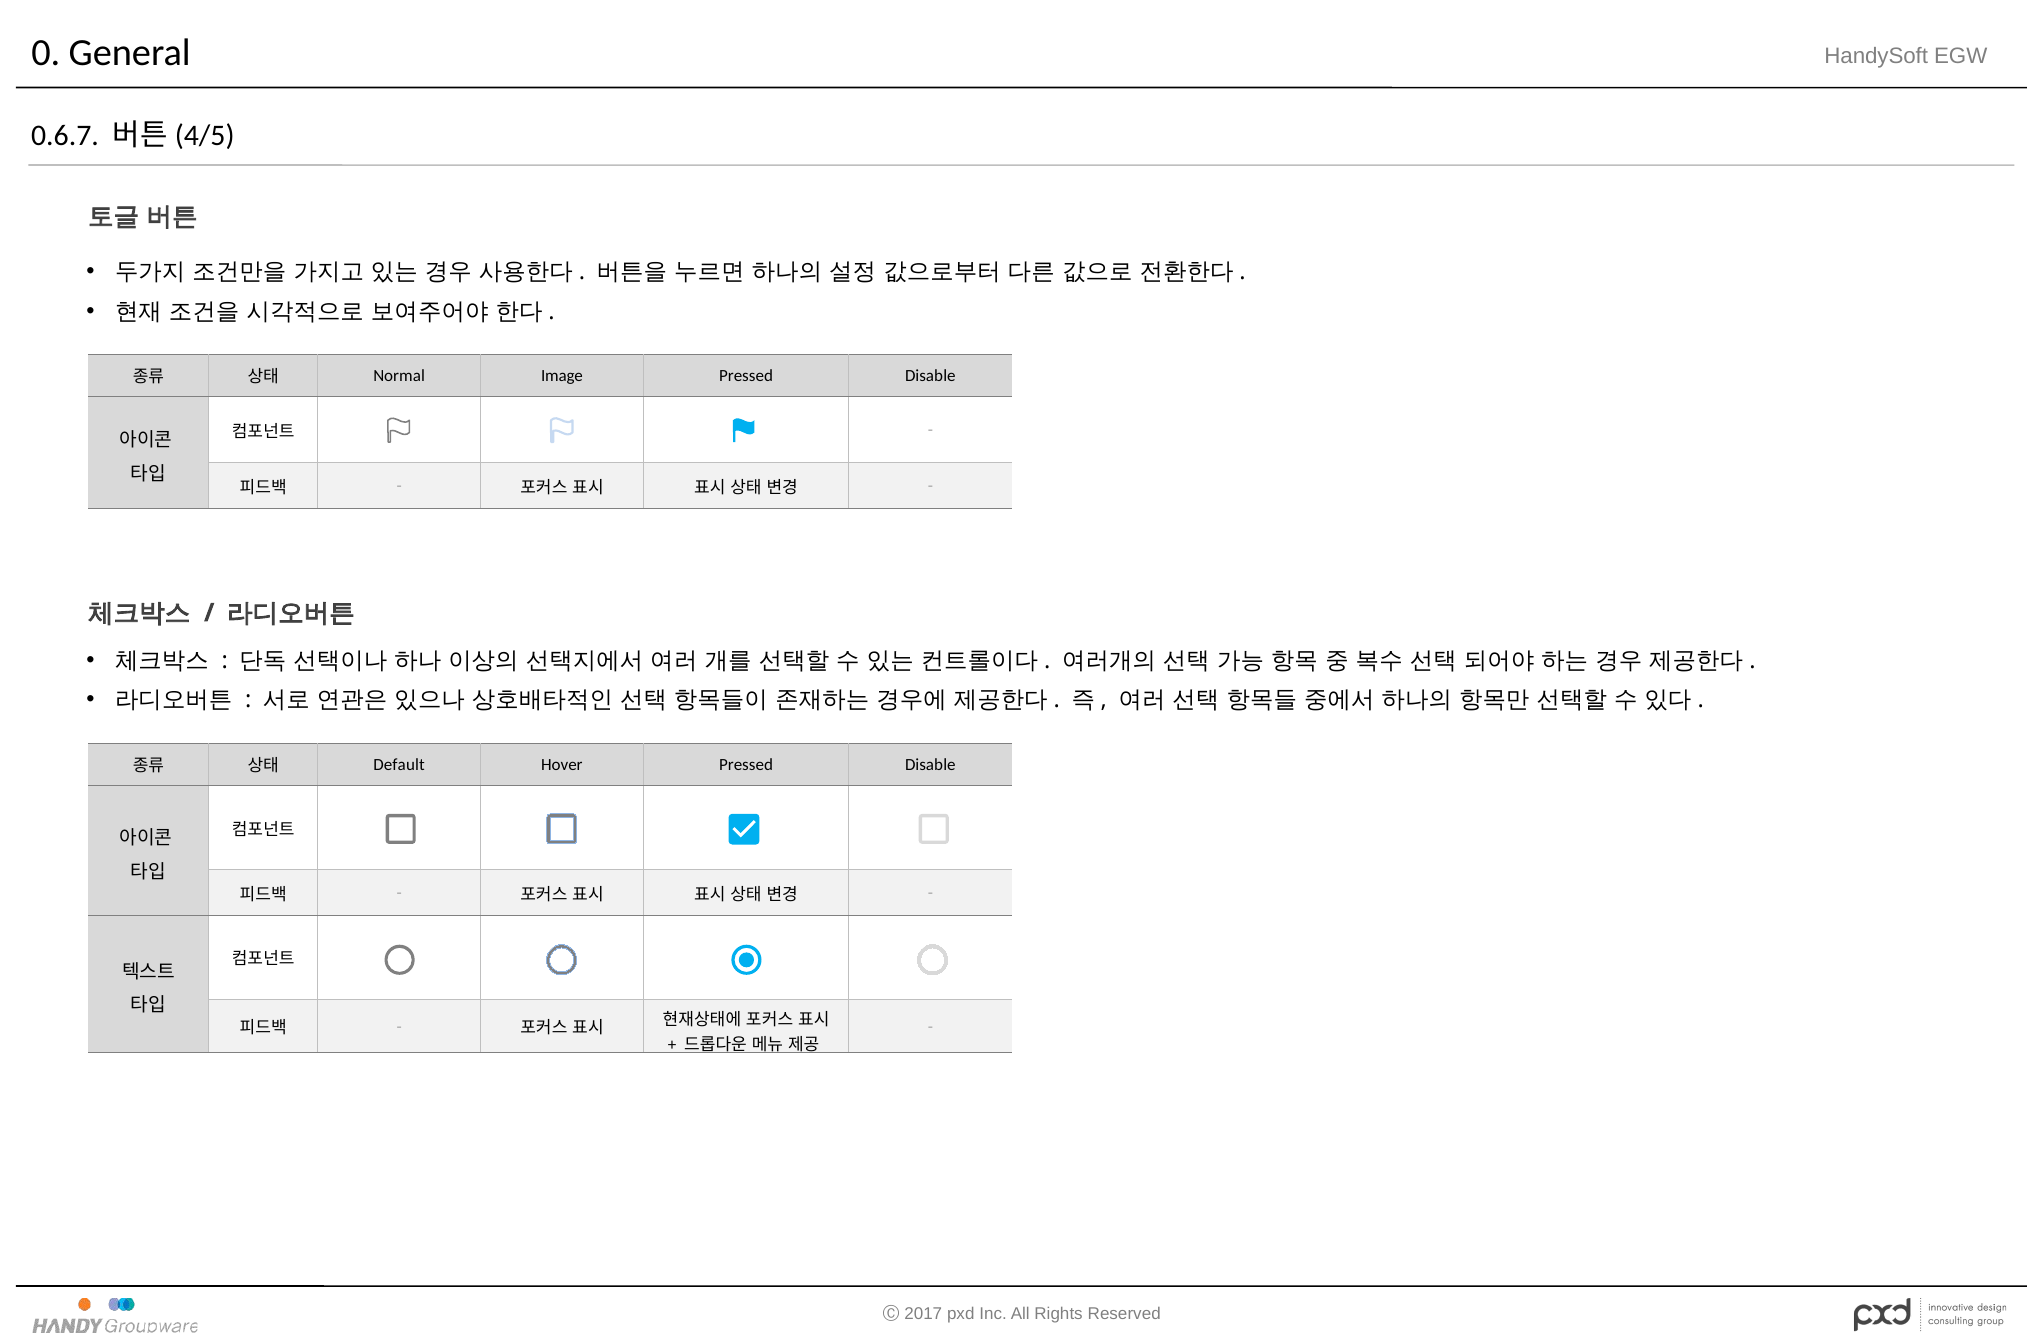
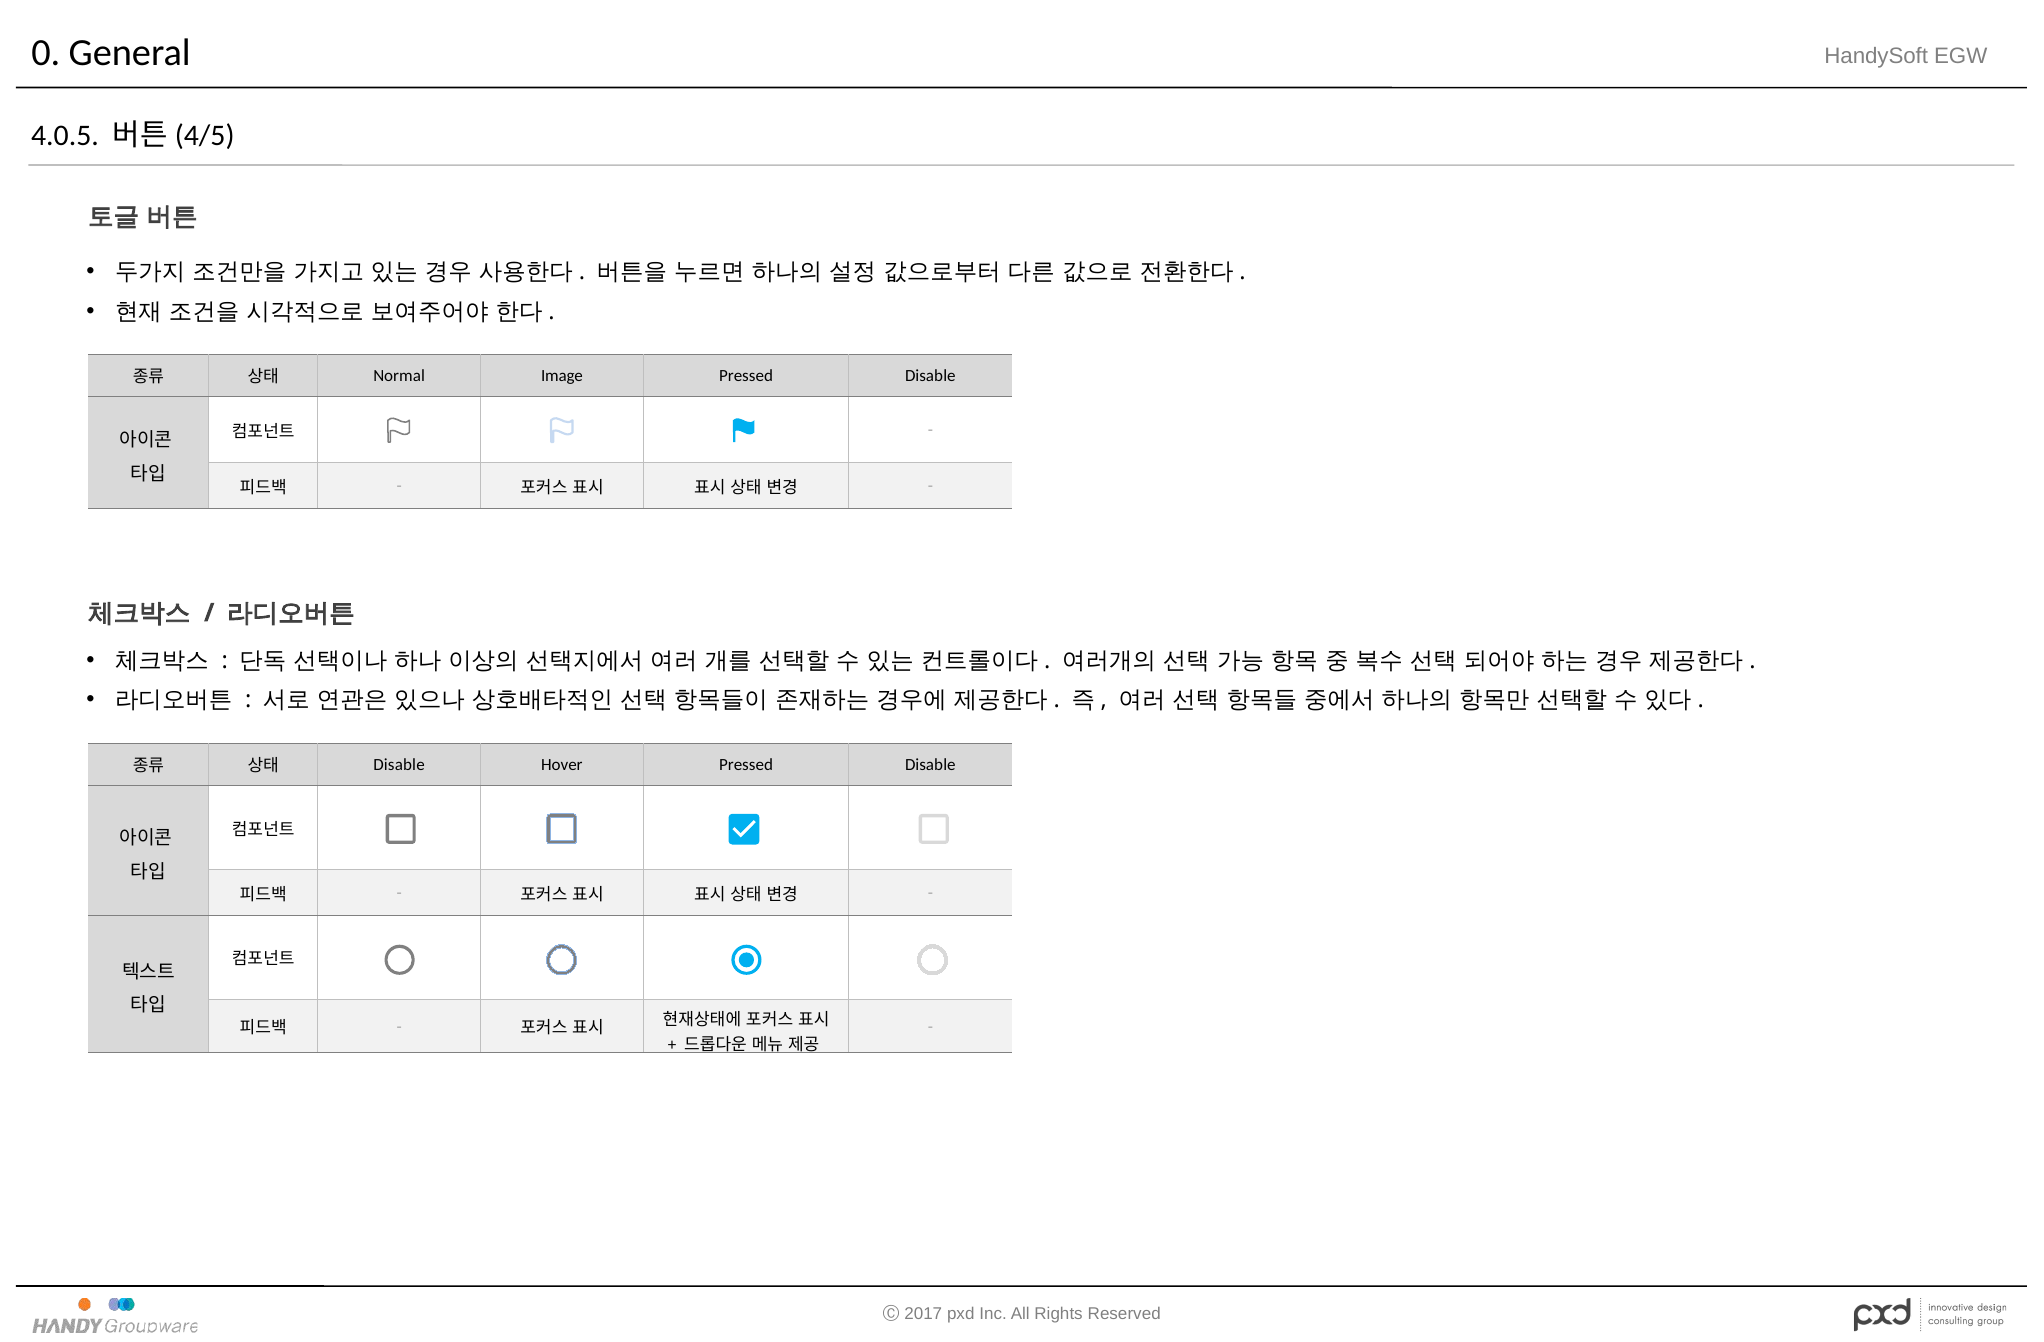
0.6.7: 0.6.7 -> 4.0.5
Default at (399, 764): Default -> Disable
